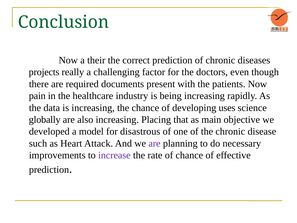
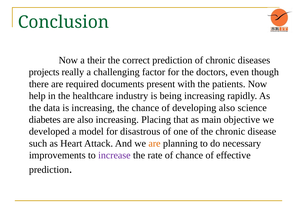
pain: pain -> help
developing uses: uses -> also
globally: globally -> diabetes
are at (154, 143) colour: purple -> orange
